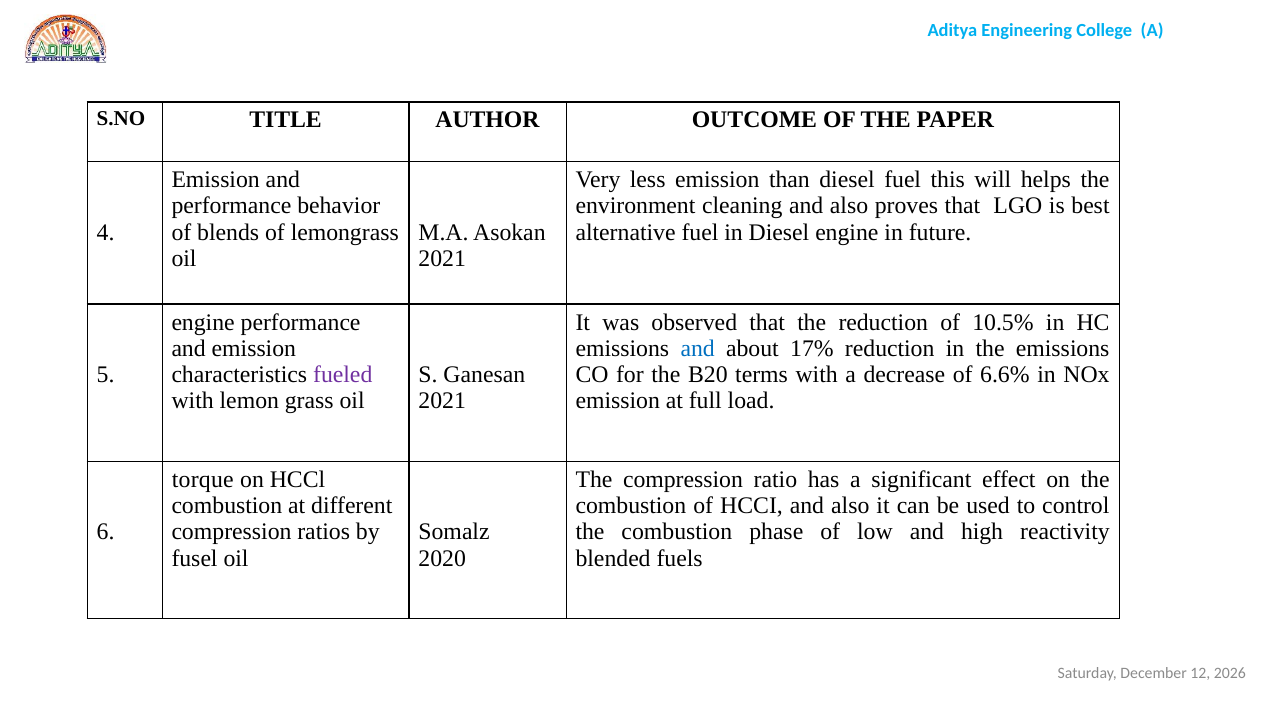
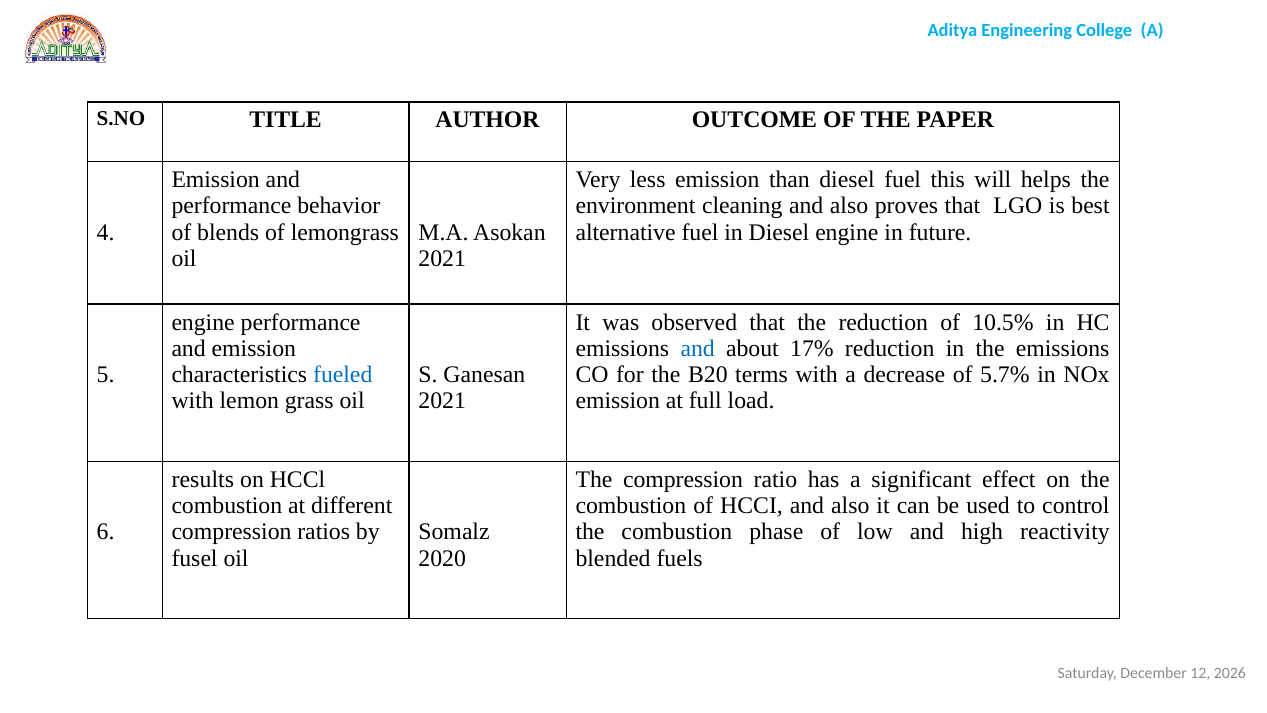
fueled colour: purple -> blue
6.6%: 6.6% -> 5.7%
torque: torque -> results
